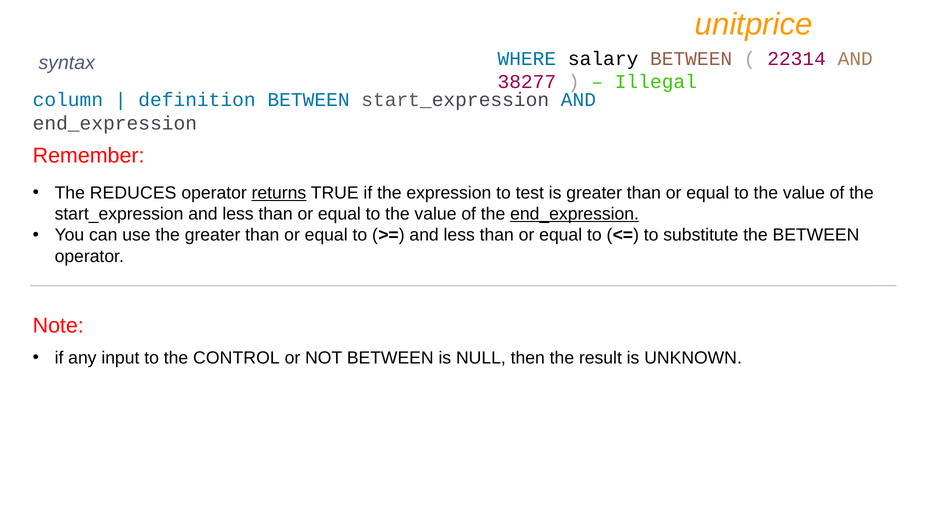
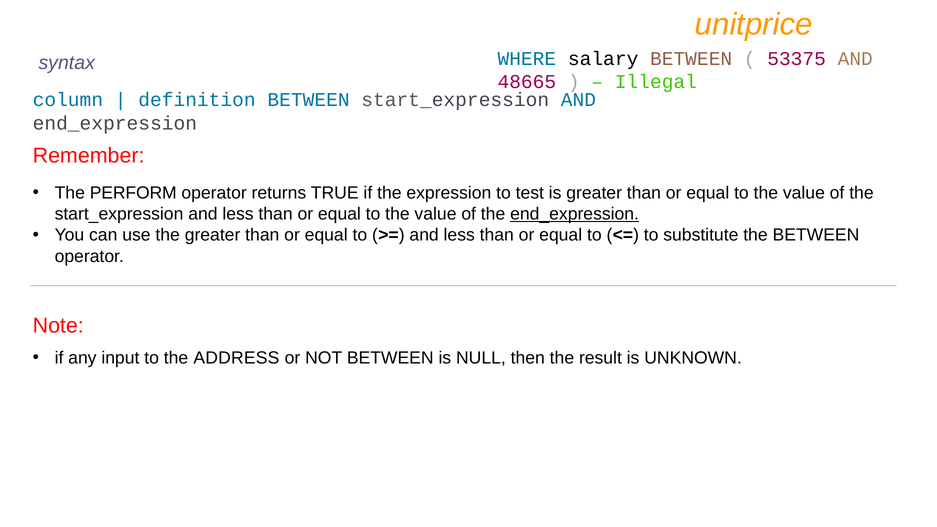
22314: 22314 -> 53375
38277: 38277 -> 48665
REDUCES: REDUCES -> PERFORM
returns underline: present -> none
CONTROL: CONTROL -> ADDRESS
